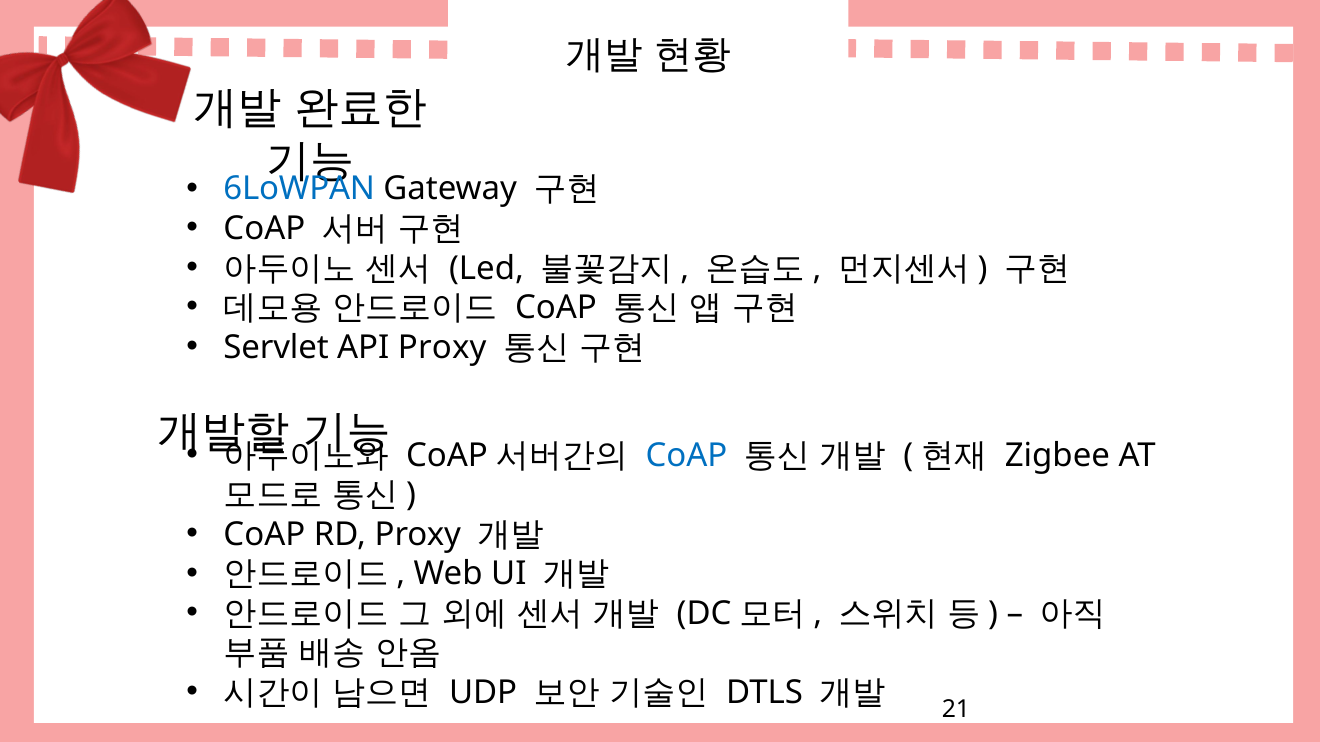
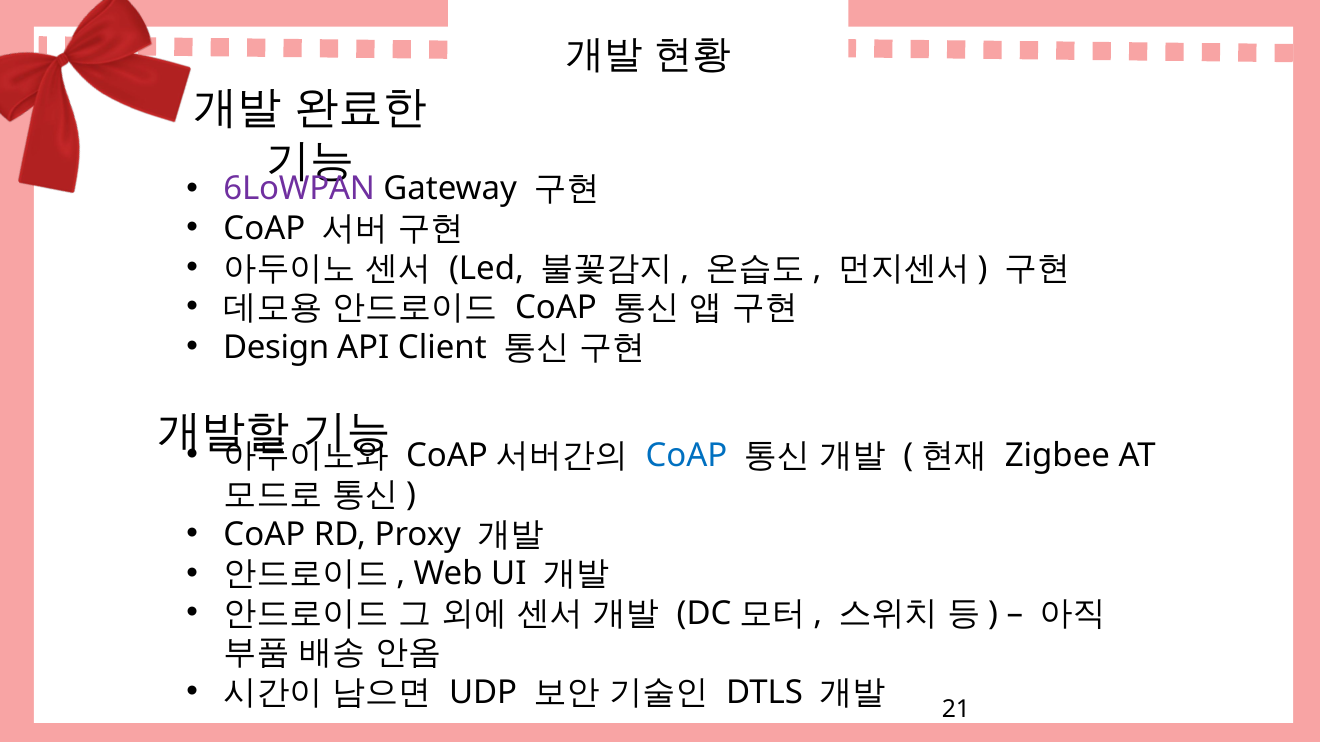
6LoWPAN colour: blue -> purple
Servlet: Servlet -> Design
API Proxy: Proxy -> Client
